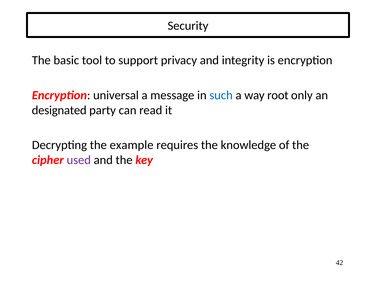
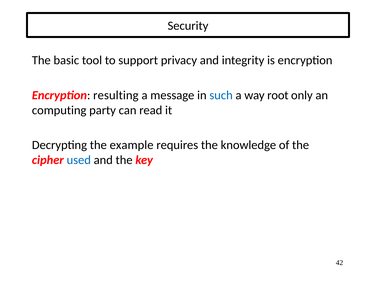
universal: universal -> resulting
designated: designated -> computing
used colour: purple -> blue
